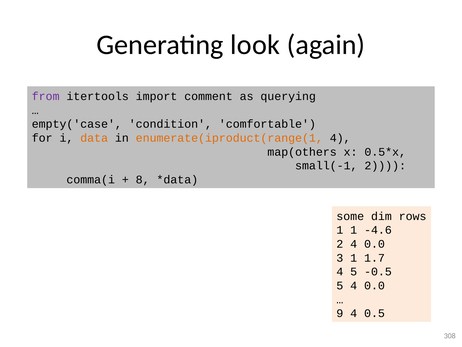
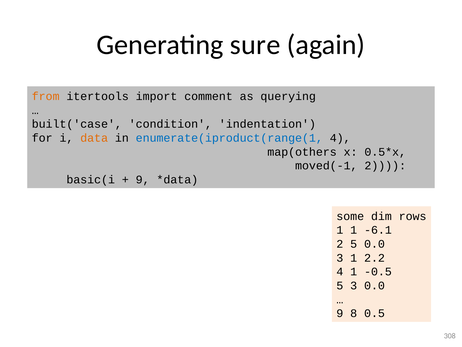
look: look -> sure
from colour: purple -> orange
empty('case: empty('case -> built('case
comfortable: comfortable -> indentation
enumerate(iproduct(range(1 colour: orange -> blue
small(-1: small(-1 -> moved(-1
comma(i: comma(i -> basic(i
8 at (143, 179): 8 -> 9
-4.6: -4.6 -> -6.1
2 4: 4 -> 5
1.7: 1.7 -> 2.2
4 5: 5 -> 1
5 4: 4 -> 3
9 4: 4 -> 8
